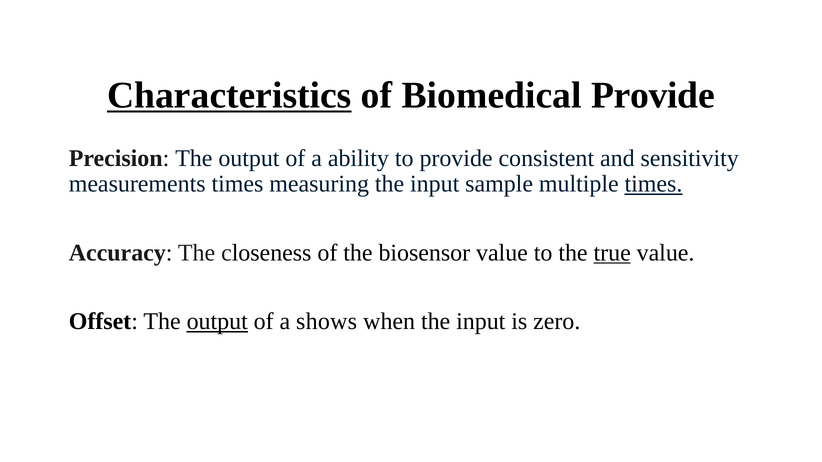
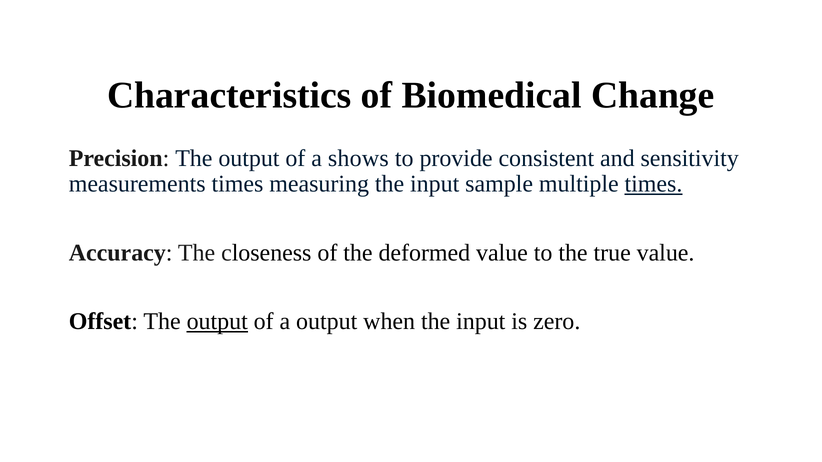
Characteristics underline: present -> none
Biomedical Provide: Provide -> Change
ability: ability -> shows
biosensor: biosensor -> deformed
true underline: present -> none
a shows: shows -> output
